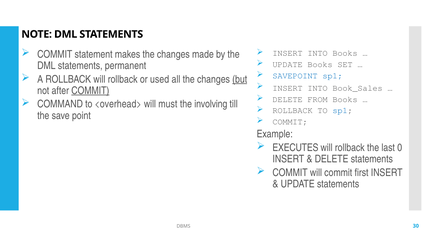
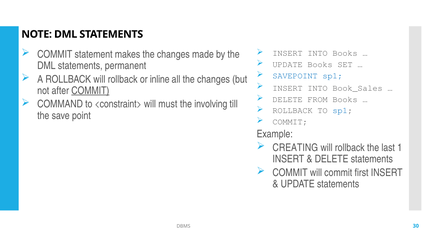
used: used -> inline
but underline: present -> none
<overhead>: <overhead> -> <constraint>
EXECUTES: EXECUTES -> CREATING
0: 0 -> 1
